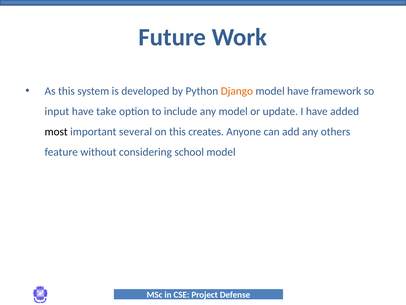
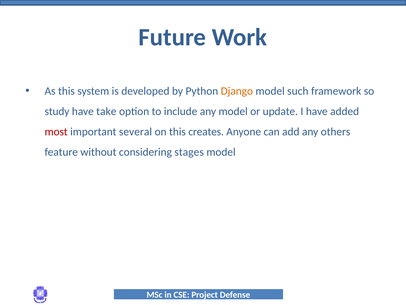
model have: have -> such
input: input -> study
most colour: black -> red
school: school -> stages
